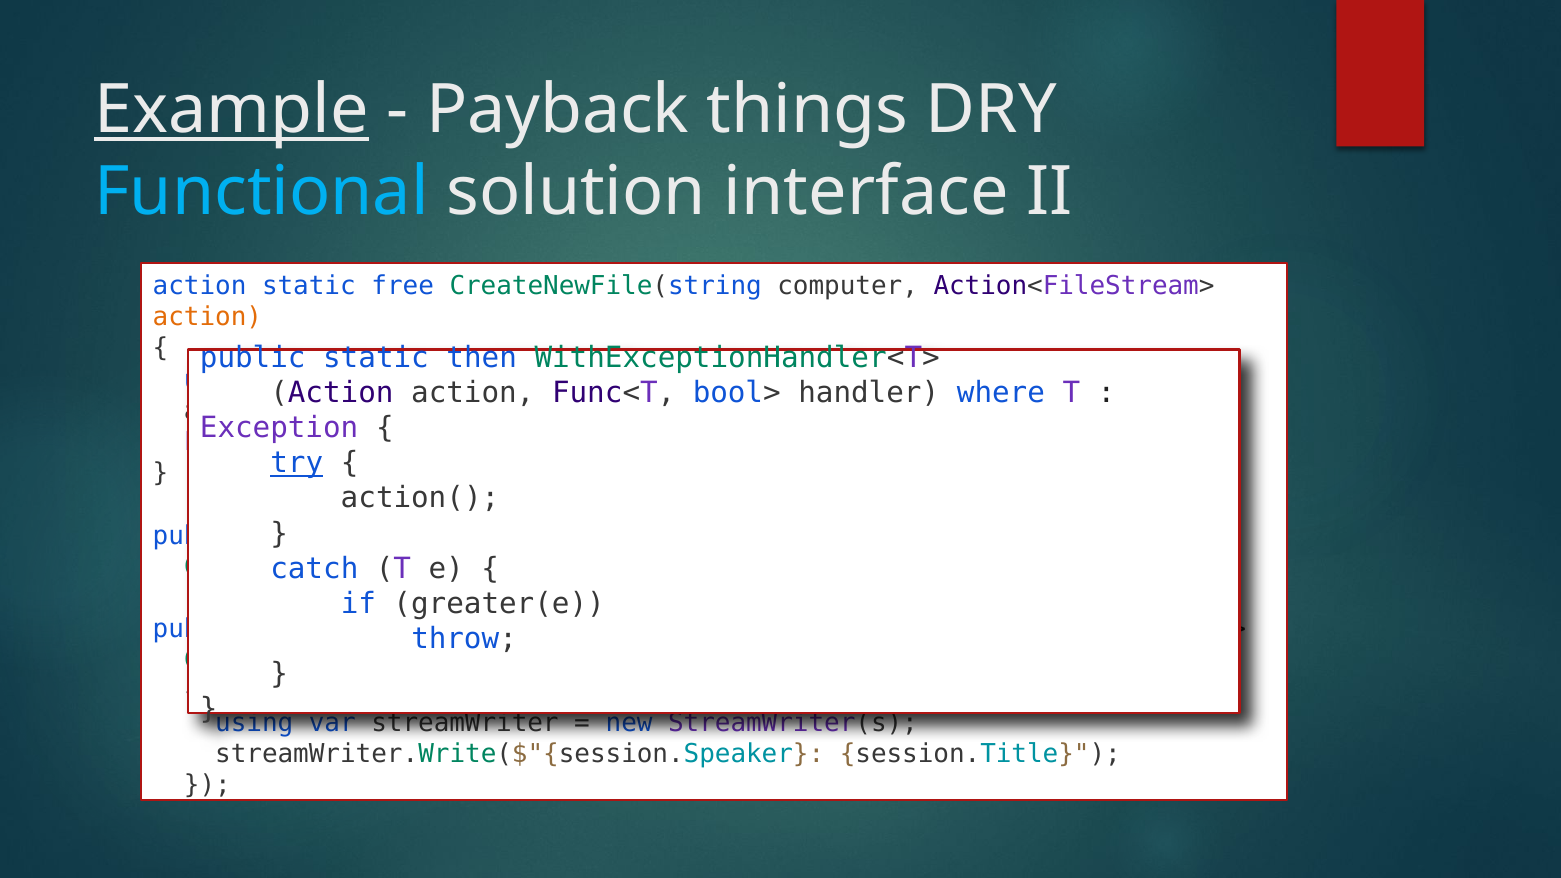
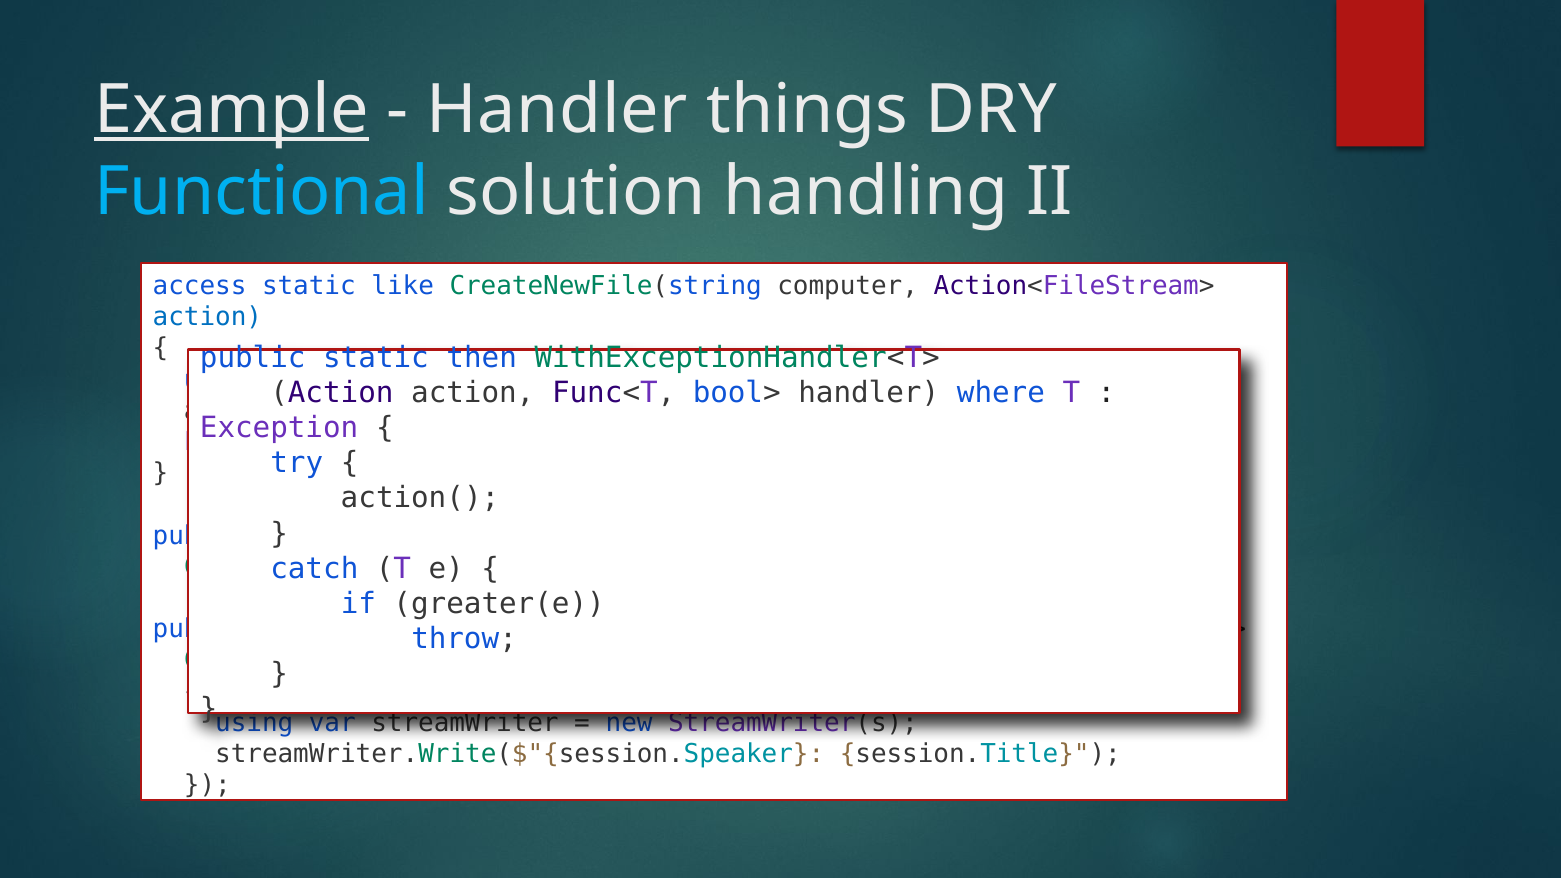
Payback at (558, 110): Payback -> Handler
interface: interface -> handling
action at (200, 286): action -> access
free: free -> like
action at (207, 317) colour: orange -> blue
try underline: present -> none
